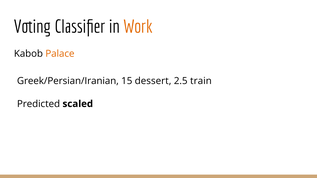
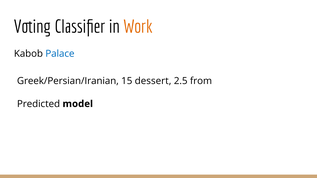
Palace colour: orange -> blue
train: train -> from
scaled: scaled -> model
